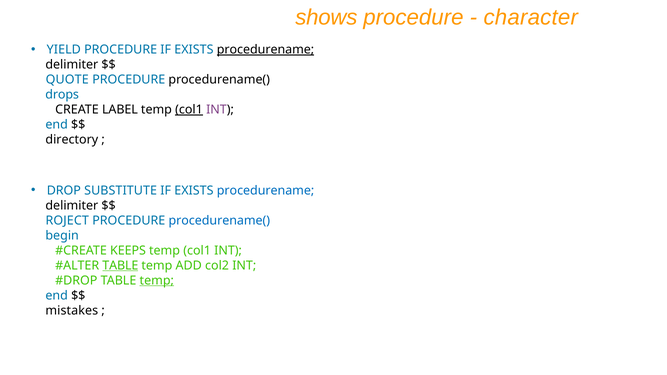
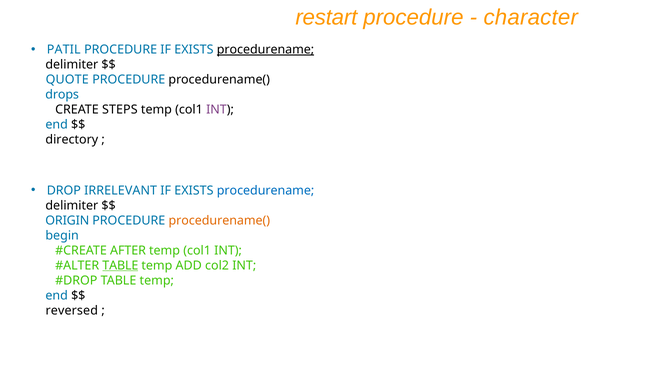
shows: shows -> restart
YIELD: YIELD -> PATIL
LABEL: LABEL -> STEPS
col1 at (189, 110) underline: present -> none
SUBSTITUTE: SUBSTITUTE -> IRRELEVANT
ROJECT: ROJECT -> ORIGIN
procedurename( at (219, 221) colour: blue -> orange
KEEPS: KEEPS -> AFTER
temp at (157, 281) underline: present -> none
mistakes: mistakes -> reversed
